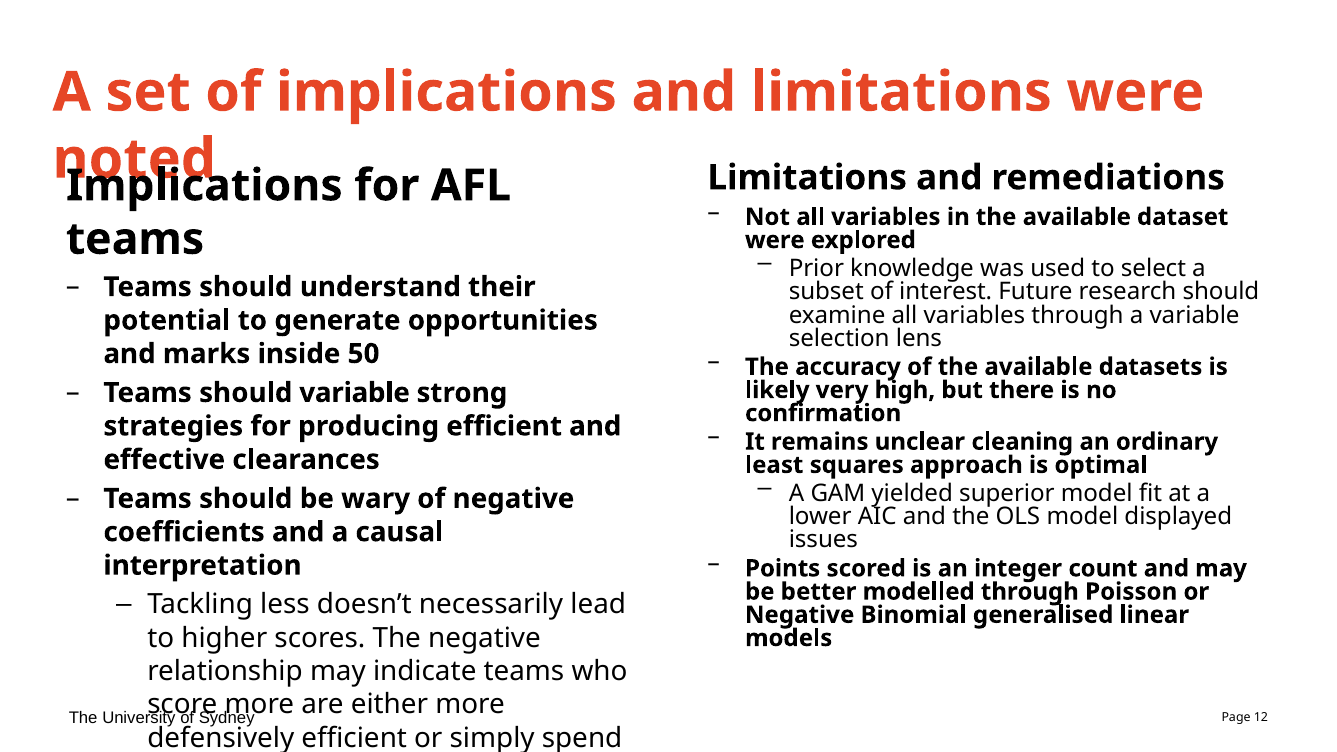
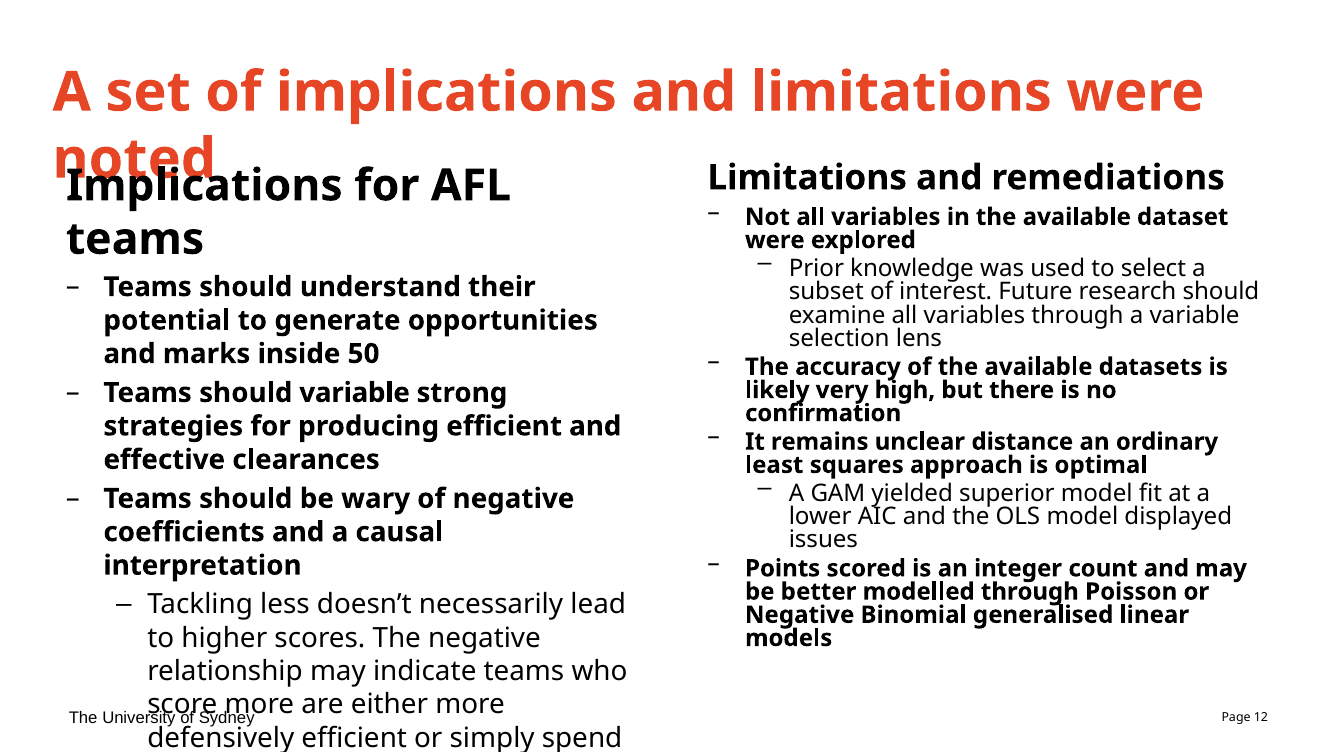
cleaning: cleaning -> distance
